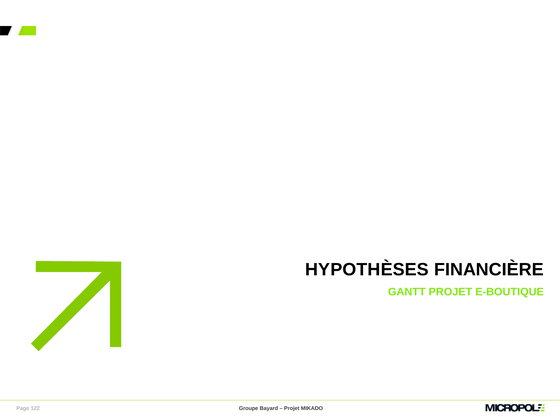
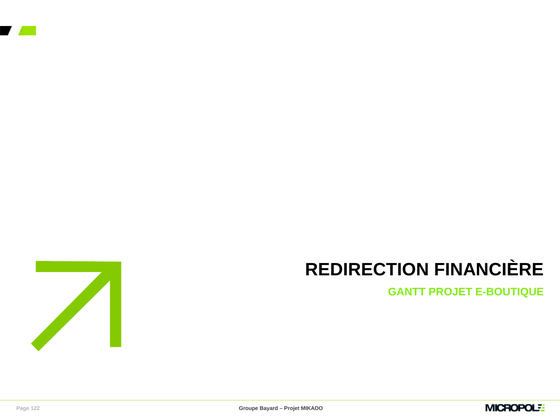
HYPOTHÈSES: HYPOTHÈSES -> REDIRECTION
